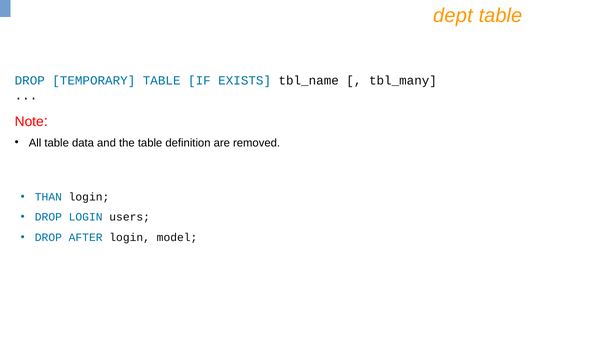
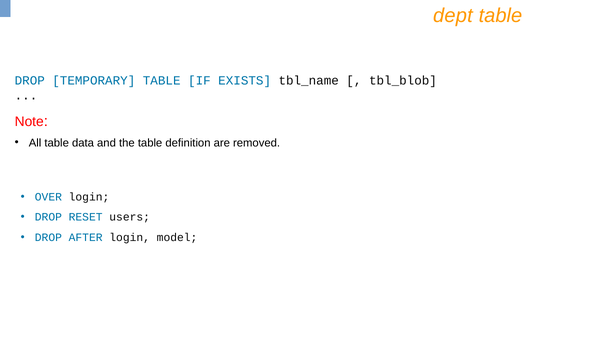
tbl_many: tbl_many -> tbl_blob
THAN: THAN -> OVER
DROP LOGIN: LOGIN -> RESET
